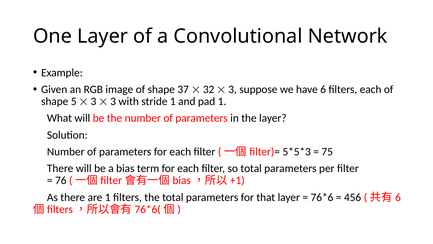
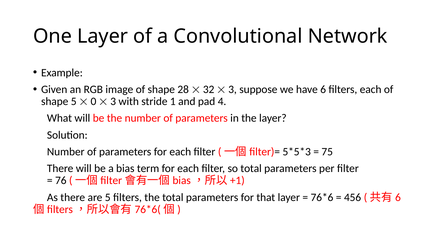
37: 37 -> 28
3 at (93, 101): 3 -> 0
pad 1: 1 -> 4
are 1: 1 -> 5
